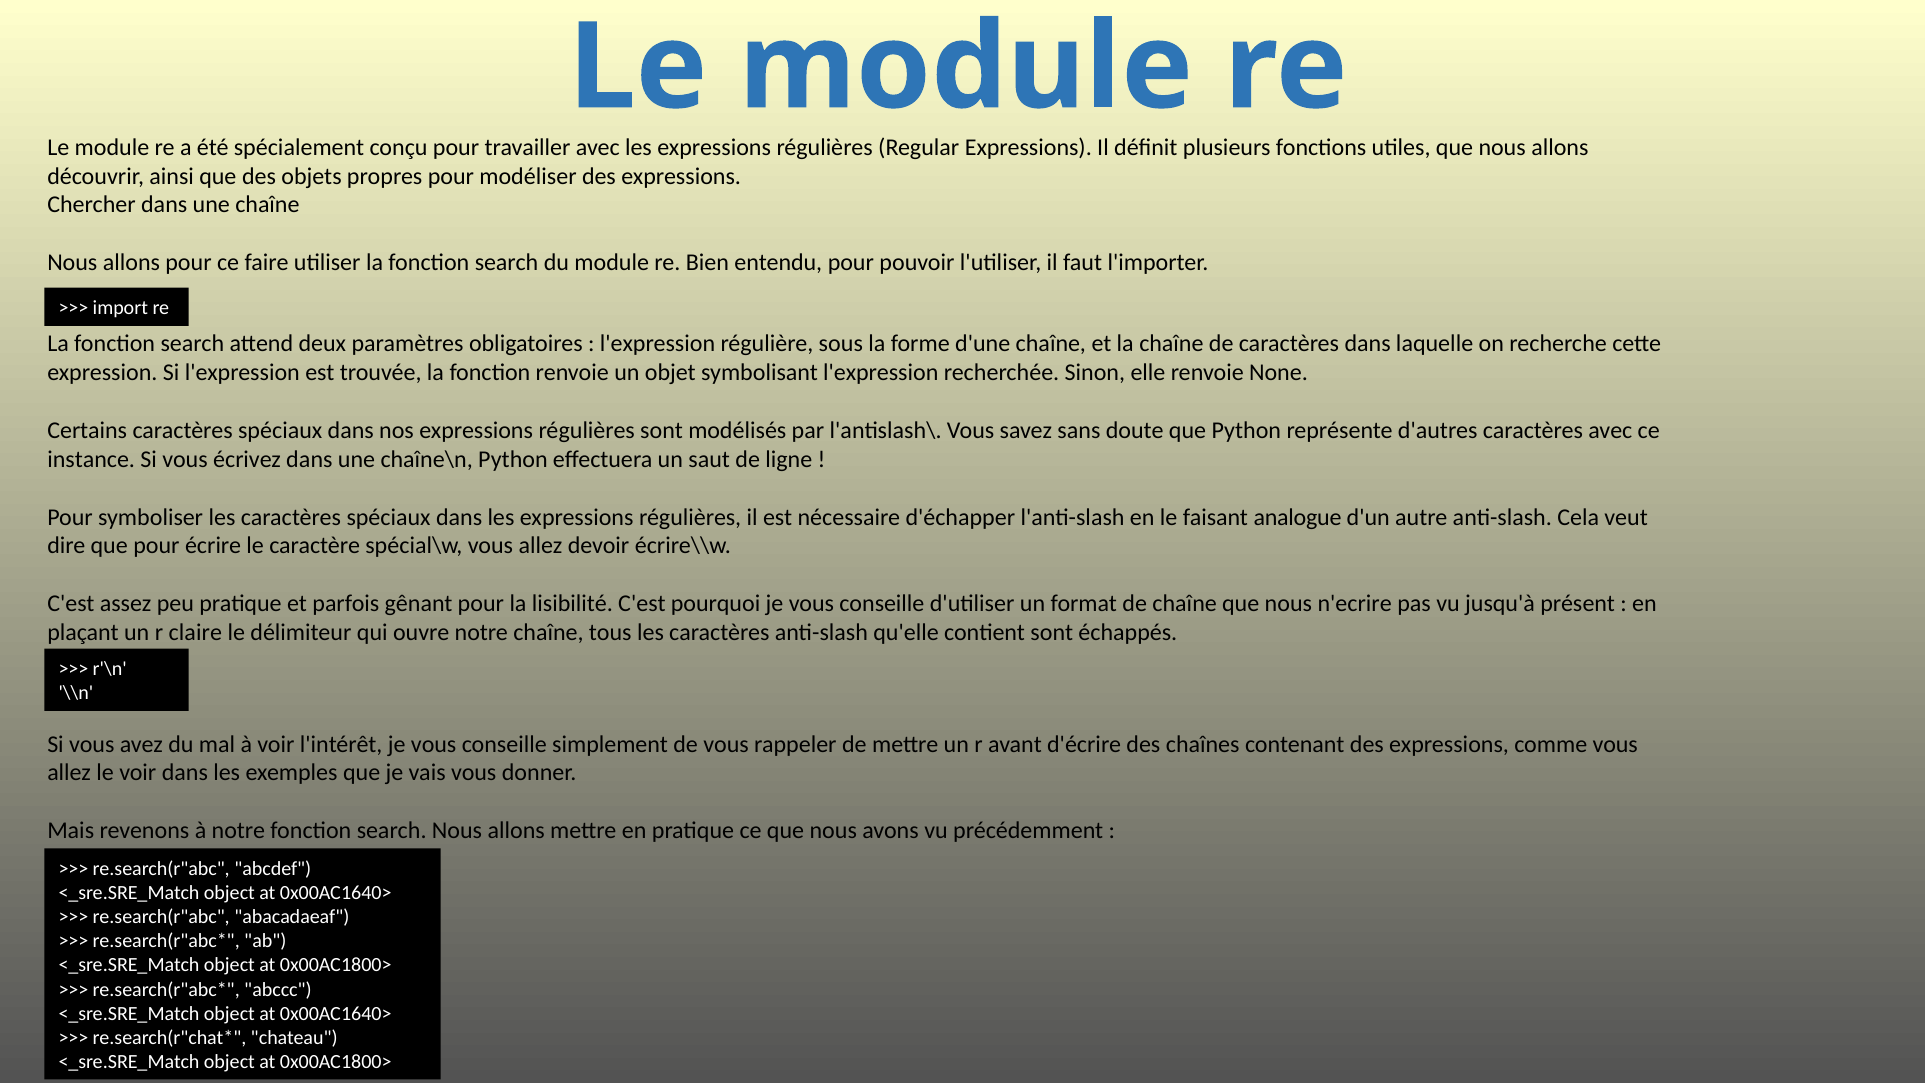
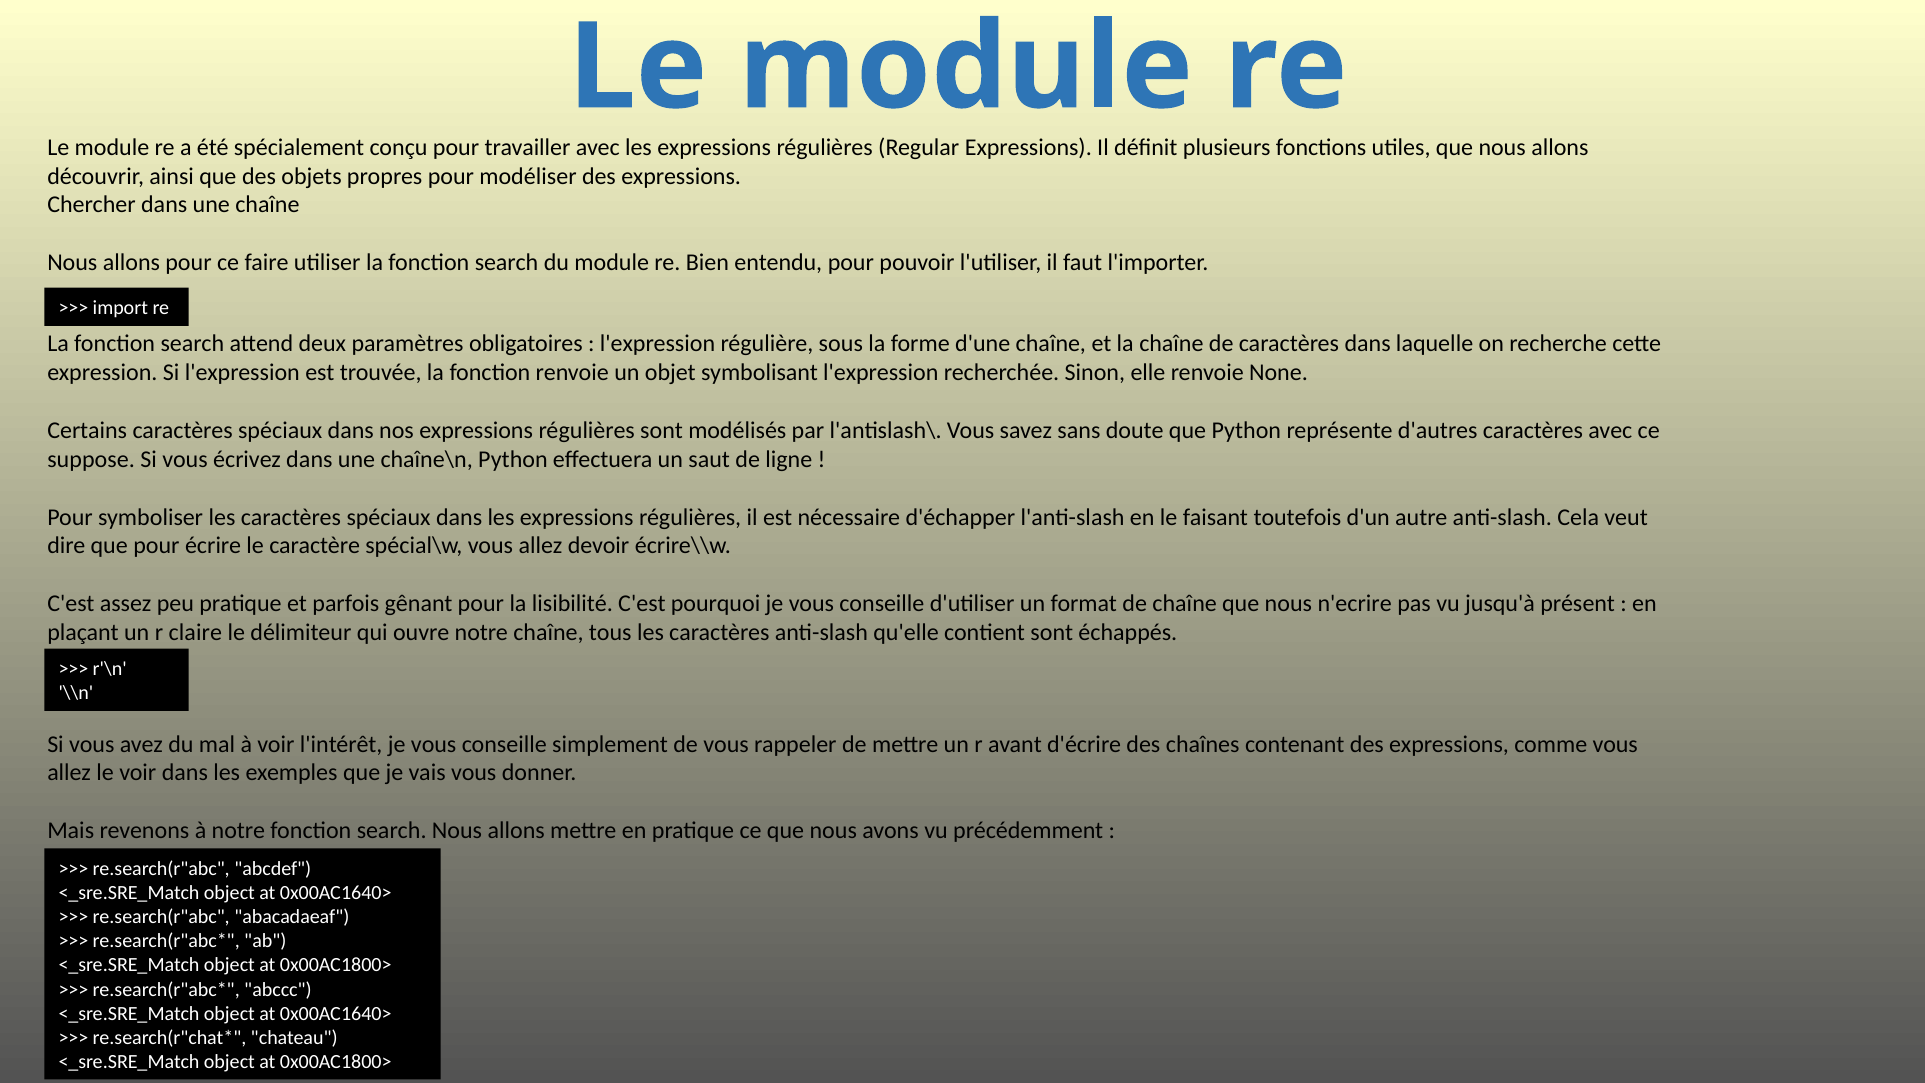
instance: instance -> suppose
analogue: analogue -> toutefois
